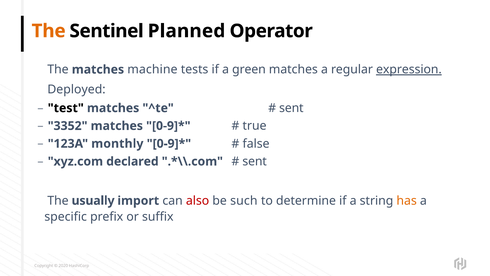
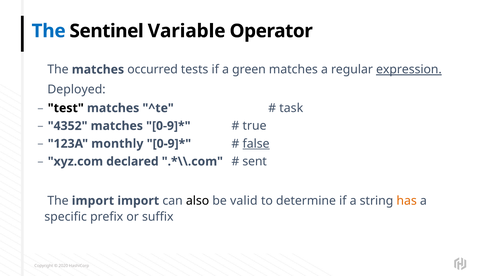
The at (49, 31) colour: orange -> blue
Planned: Planned -> Variable
machine: machine -> occurred
sent at (291, 108): sent -> task
3352: 3352 -> 4352
false underline: none -> present
The usually: usually -> import
also colour: red -> black
such: such -> valid
